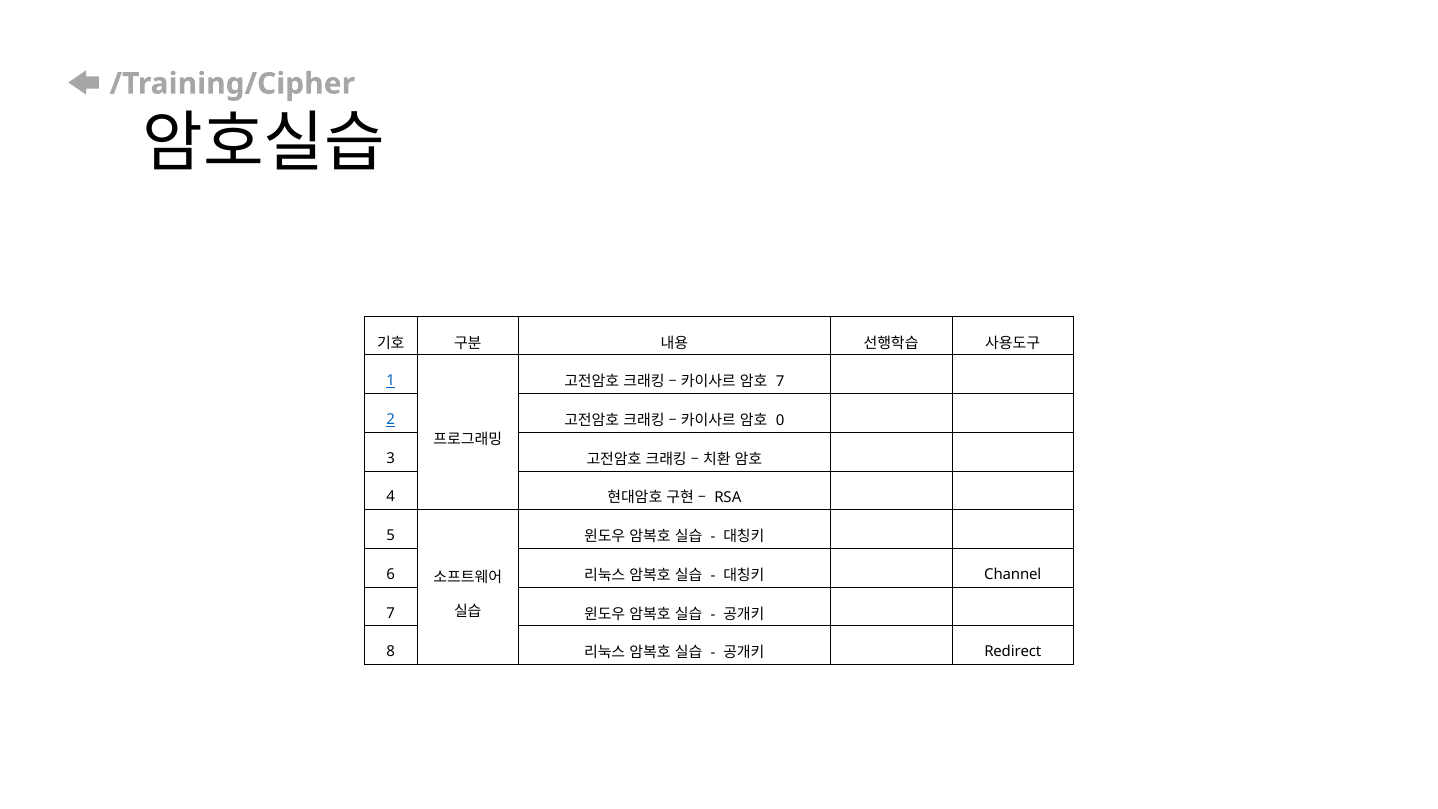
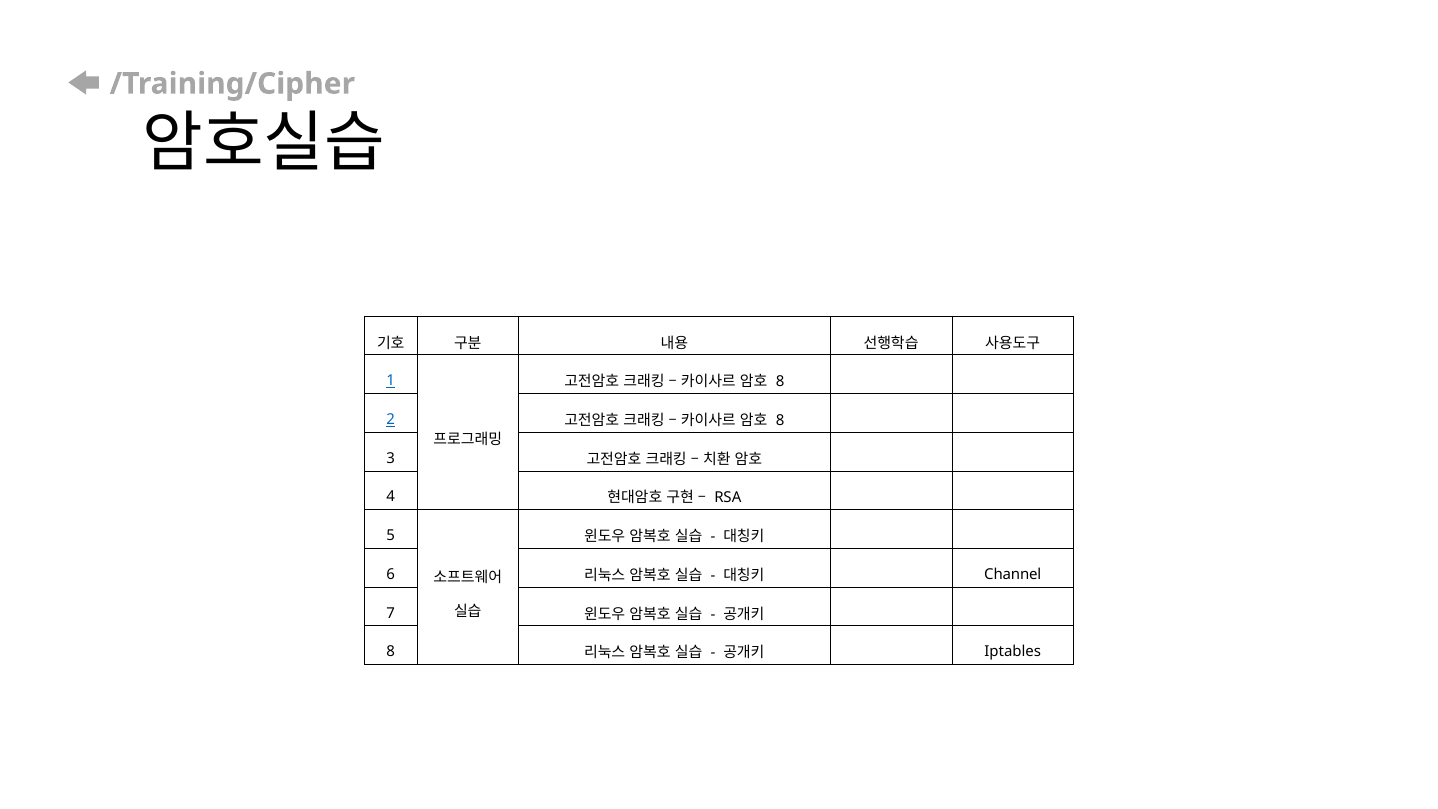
7 at (780, 382): 7 -> 8
0 at (780, 421): 0 -> 8
Redirect: Redirect -> Iptables
